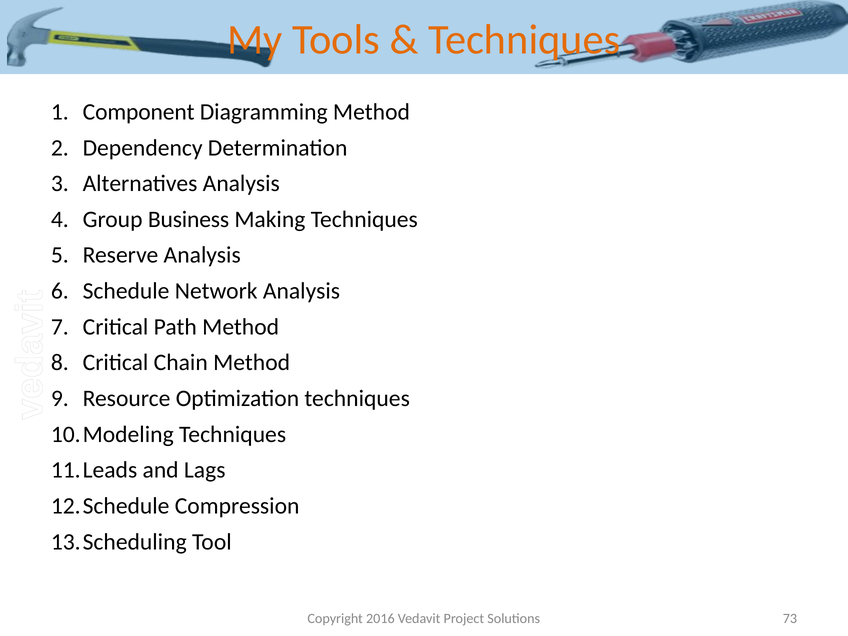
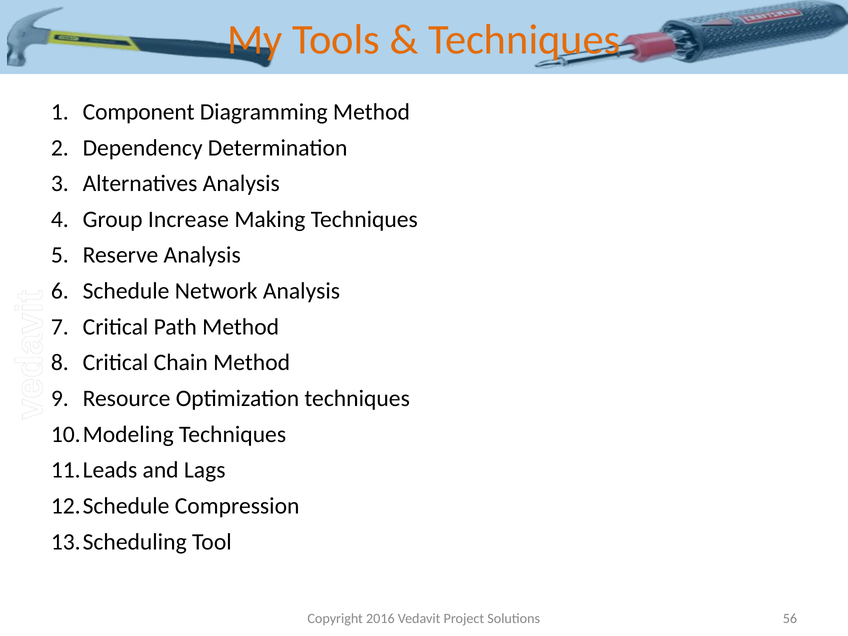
Business: Business -> Increase
73: 73 -> 56
